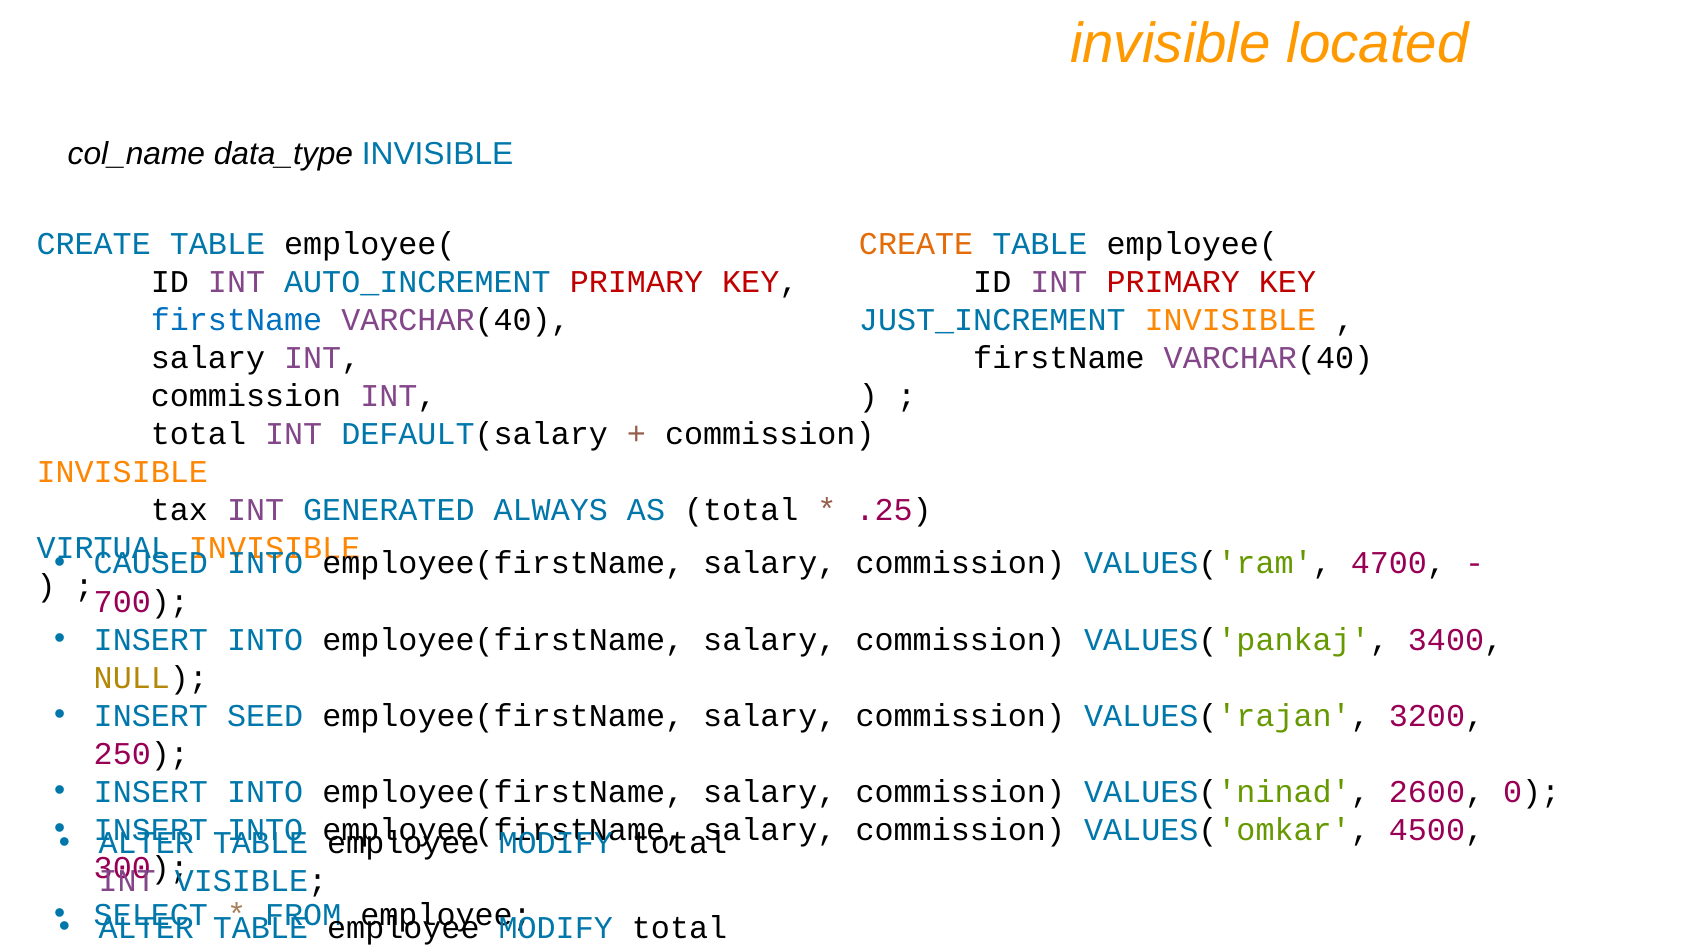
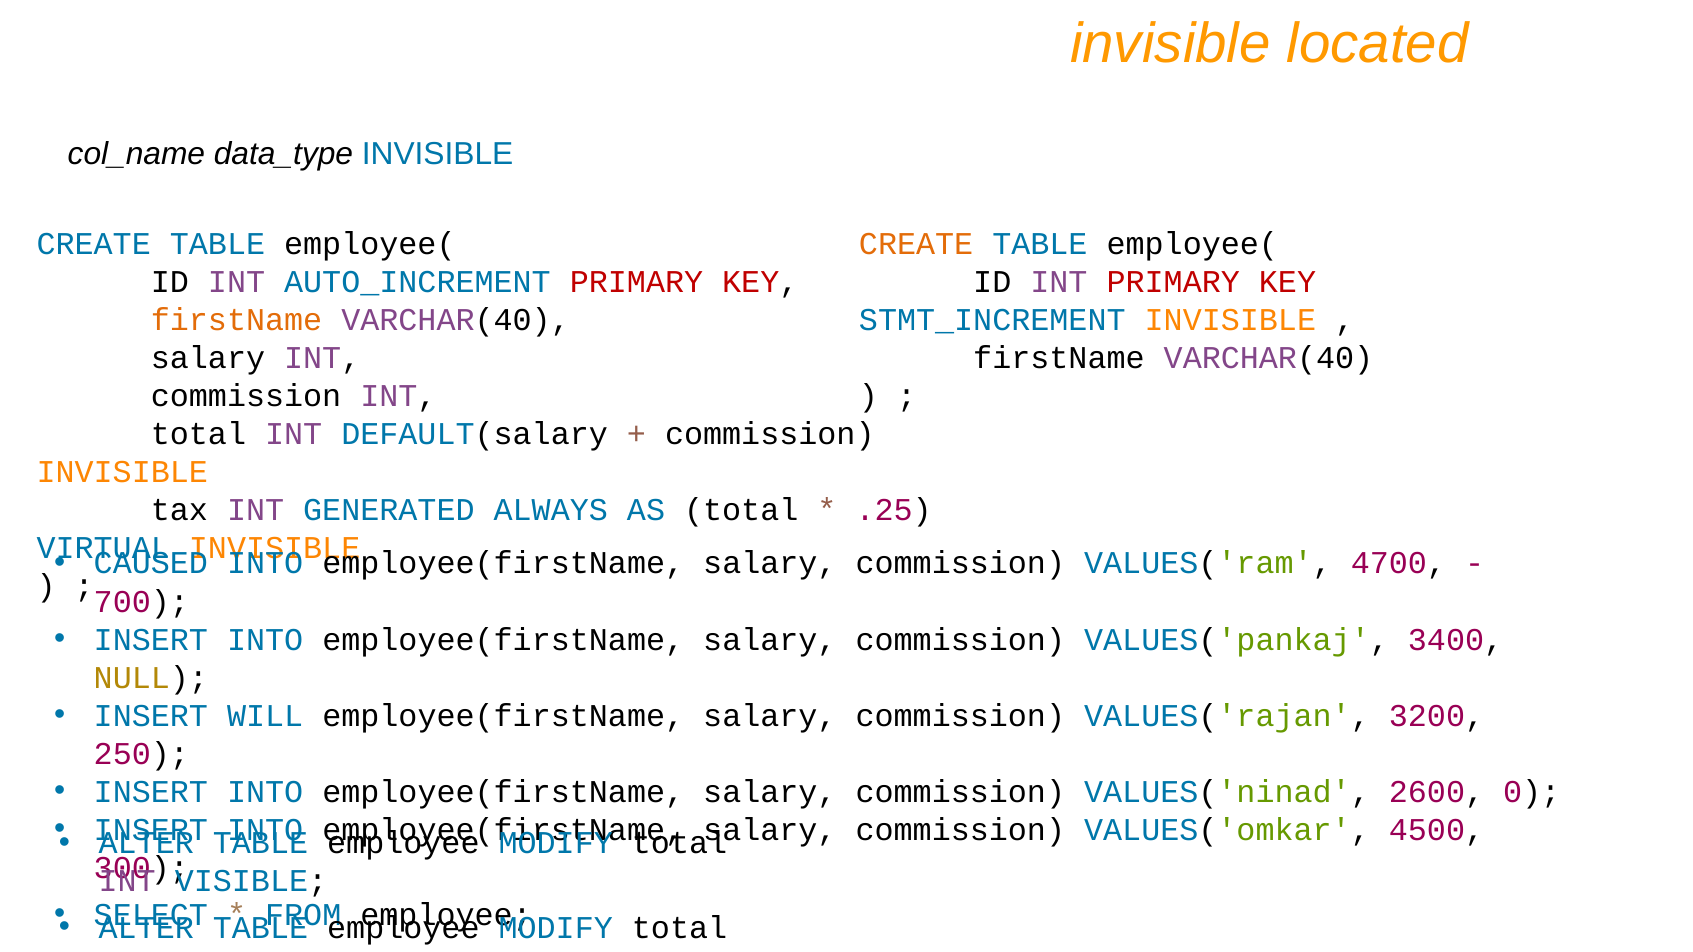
firstName at (237, 320) colour: blue -> orange
JUST_INCREMENT: JUST_INCREMENT -> STMT_INCREMENT
SEED: SEED -> WILL
